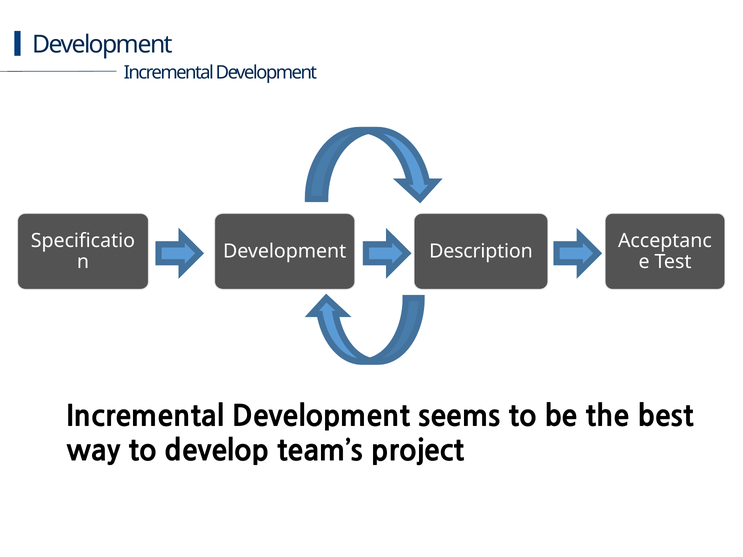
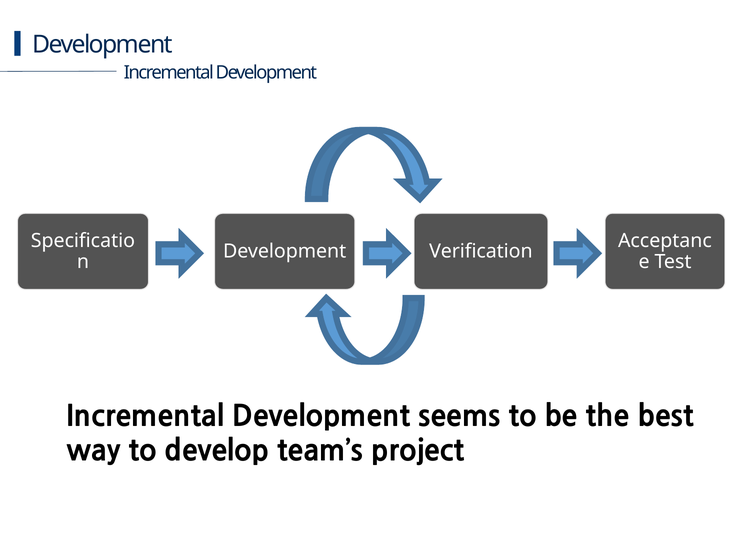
Description: Description -> Verification
